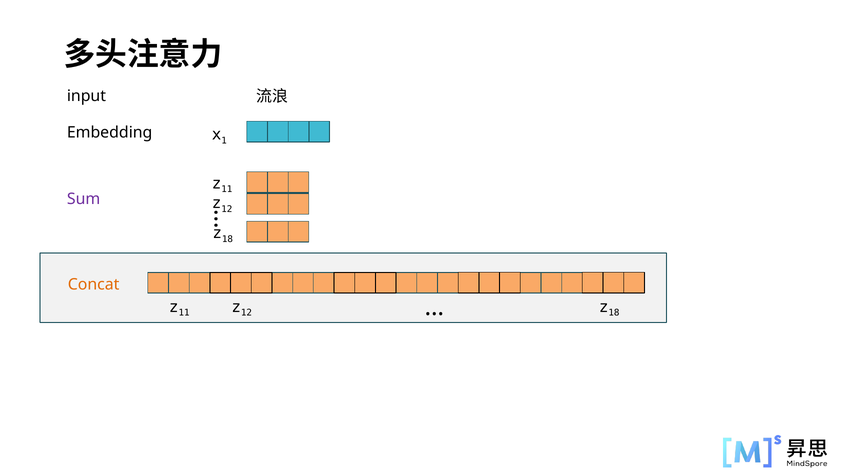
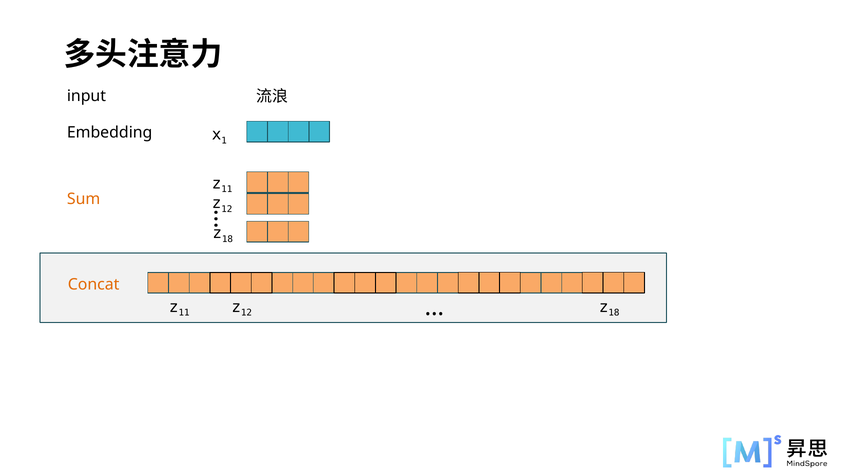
Sum colour: purple -> orange
